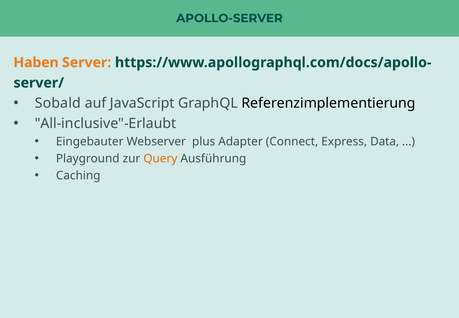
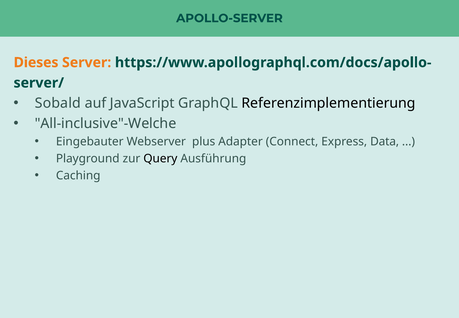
Haben: Haben -> Dieses
All-inclusive"-Erlaubt: All-inclusive"-Erlaubt -> All-inclusive"-Welche
Query colour: orange -> black
